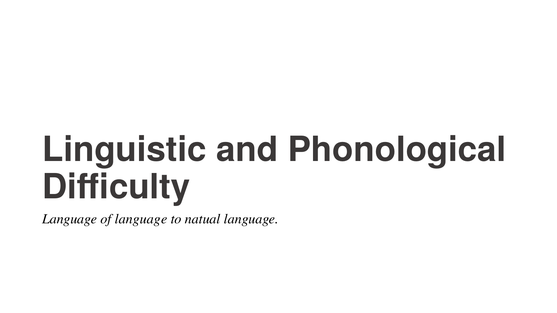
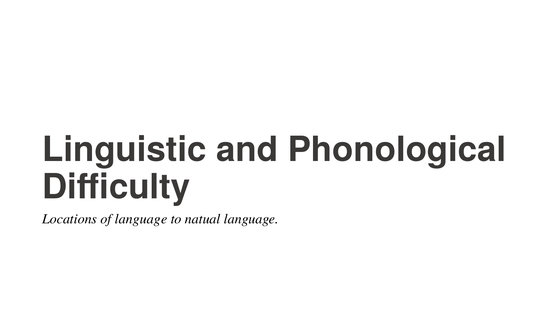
Language at (70, 219): Language -> Locations
